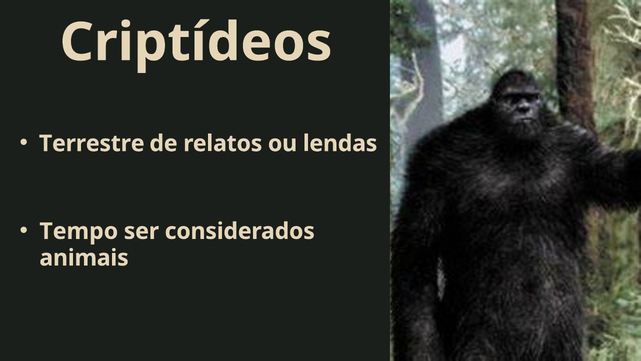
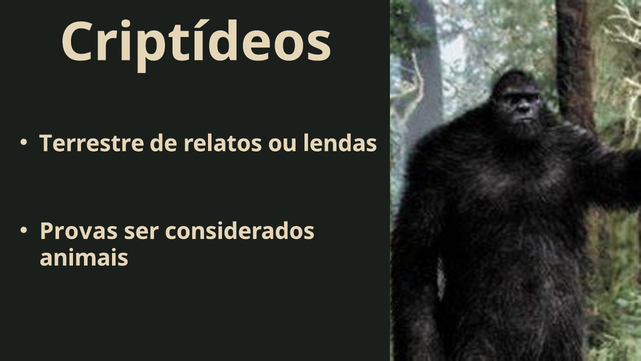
Tempo: Tempo -> Provas
